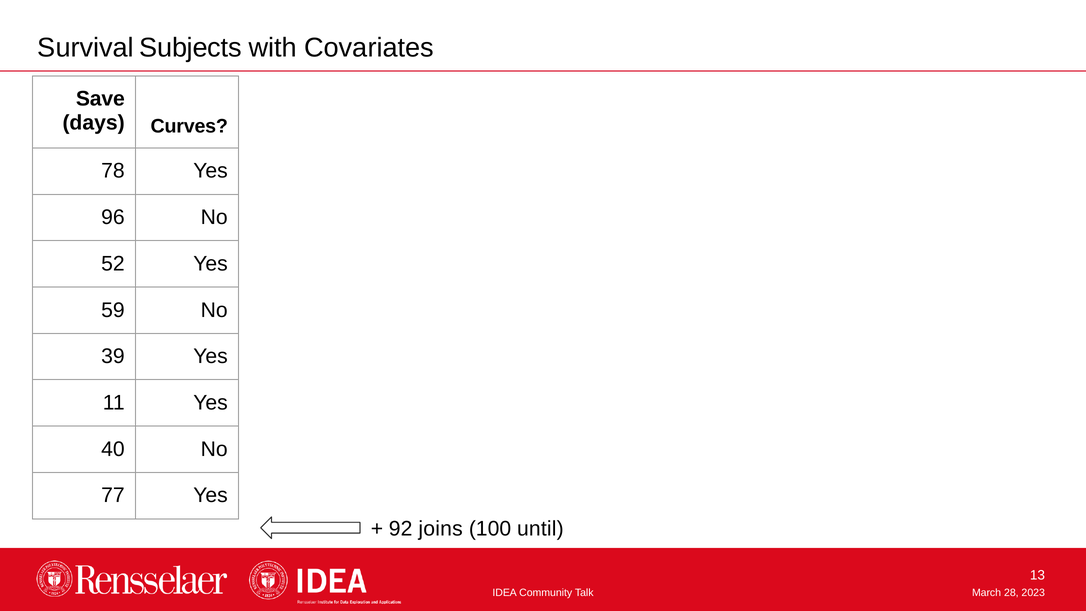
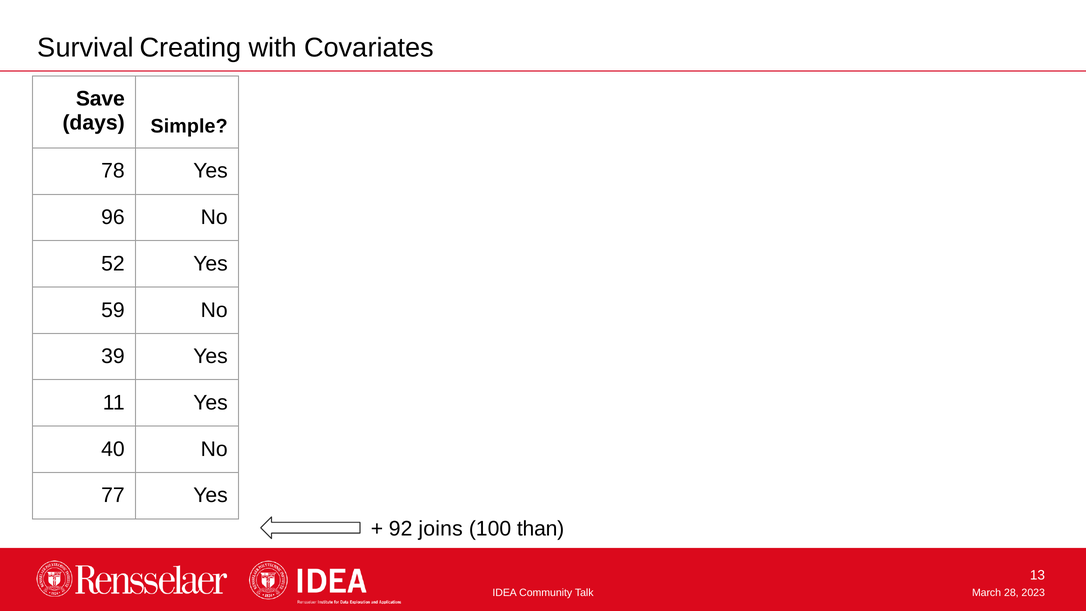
Subjects: Subjects -> Creating
Curves: Curves -> Simple
until: until -> than
